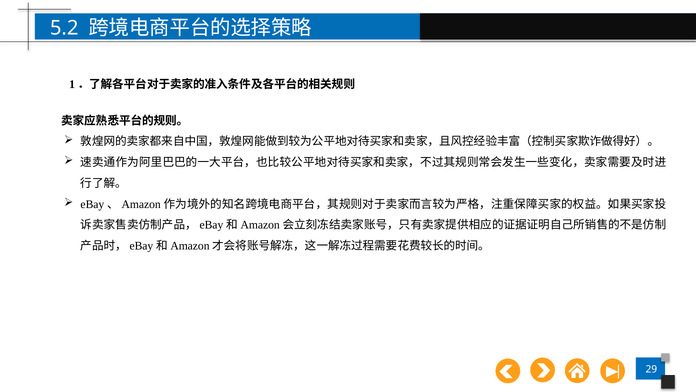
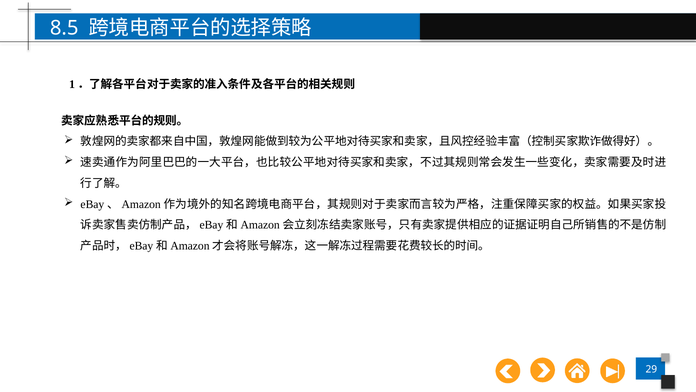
5.2: 5.2 -> 8.5
